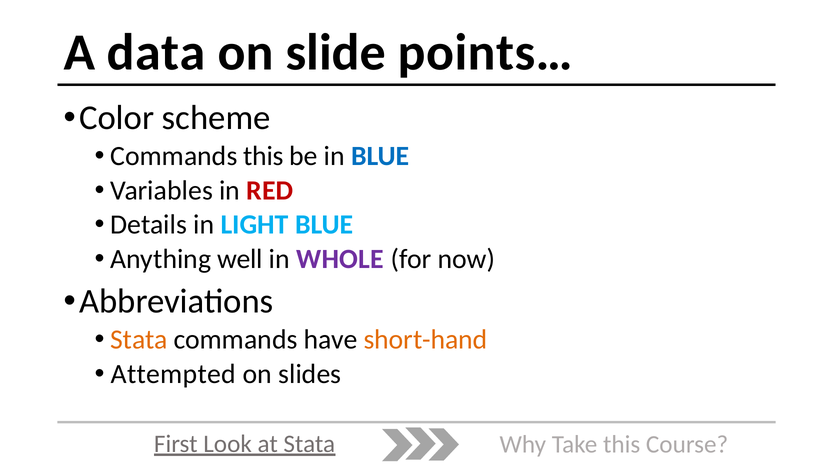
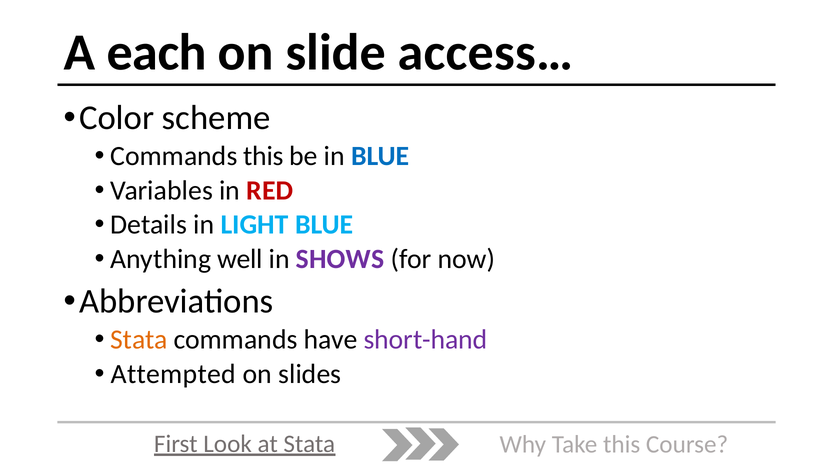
data: data -> each
points…: points… -> access…
WHOLE: WHOLE -> SHOWS
short-hand colour: orange -> purple
